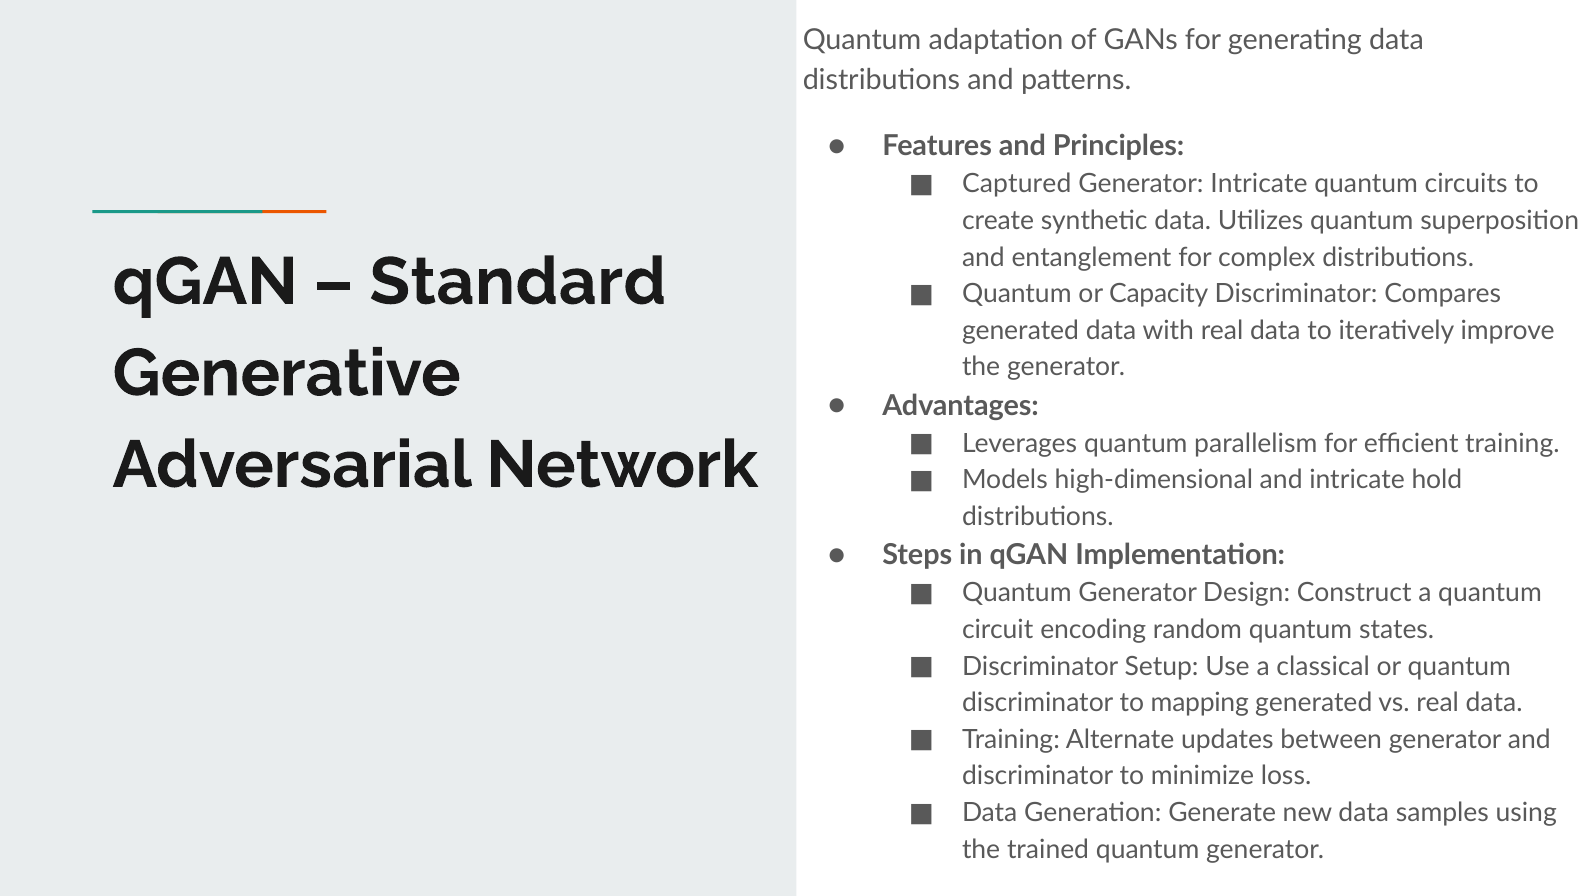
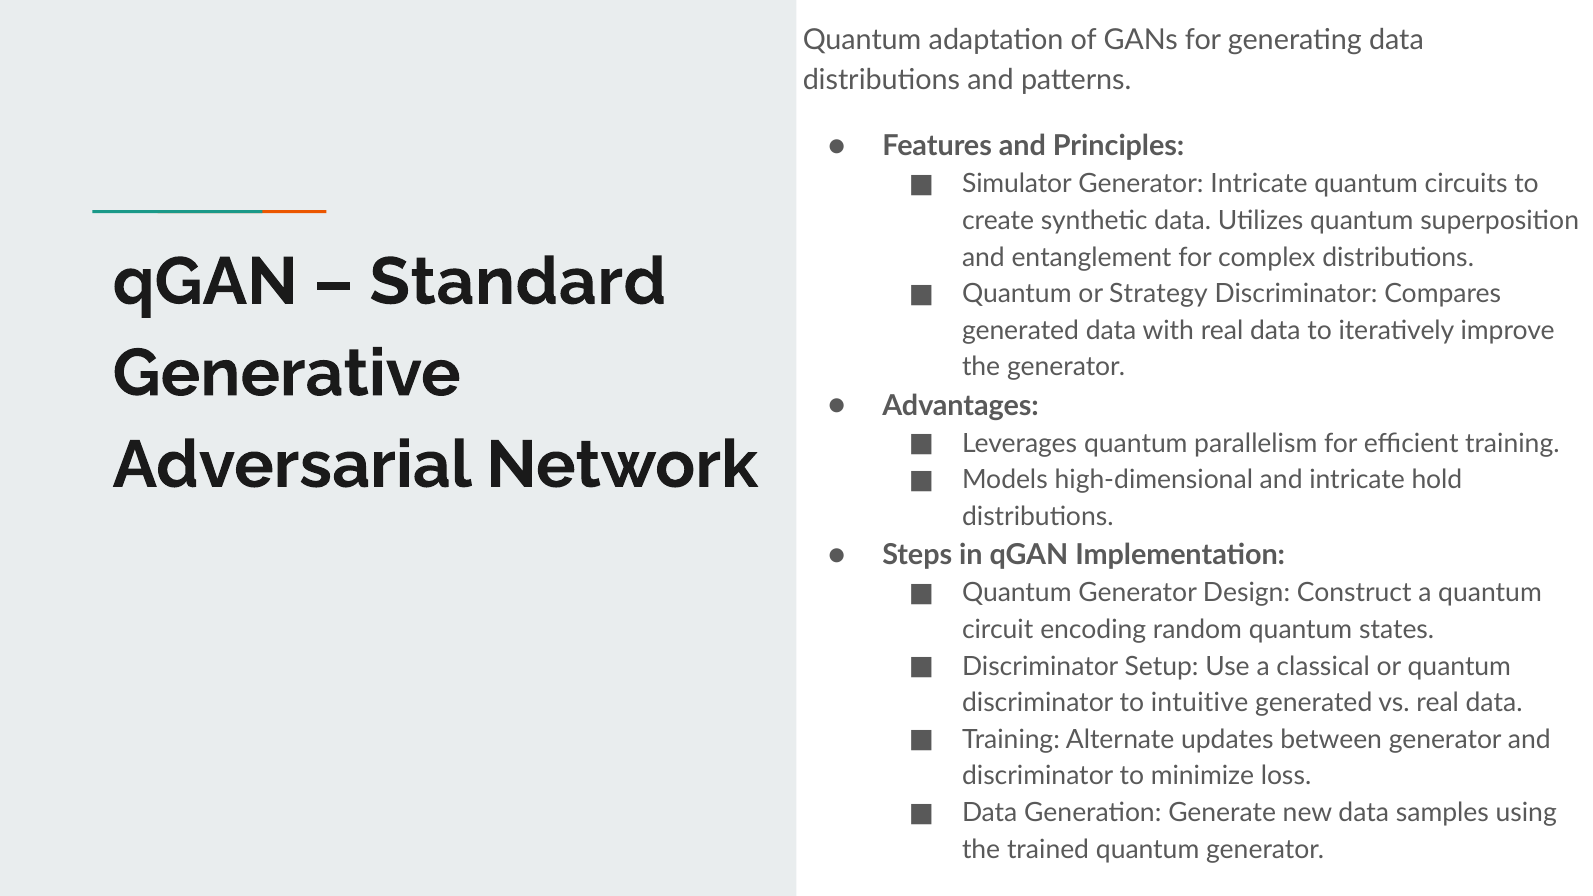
Captured: Captured -> Simulator
Capacity: Capacity -> Strategy
mapping: mapping -> intuitive
